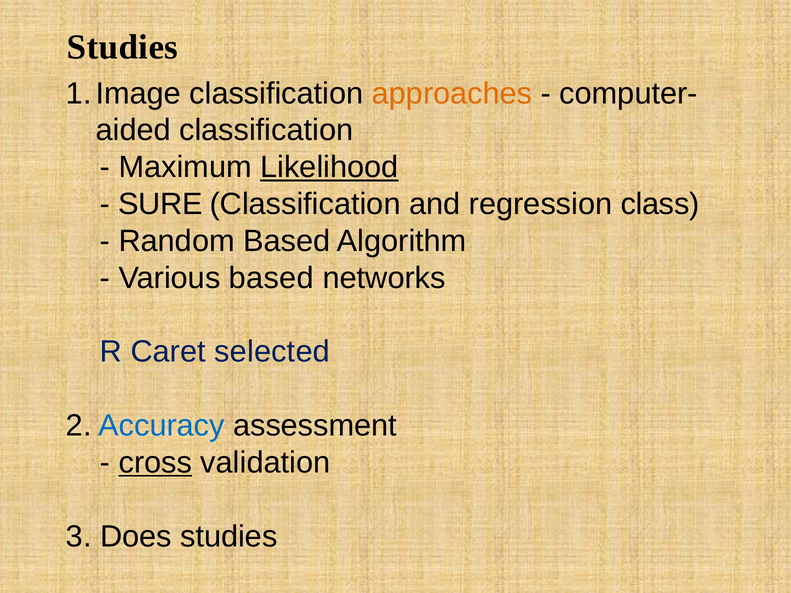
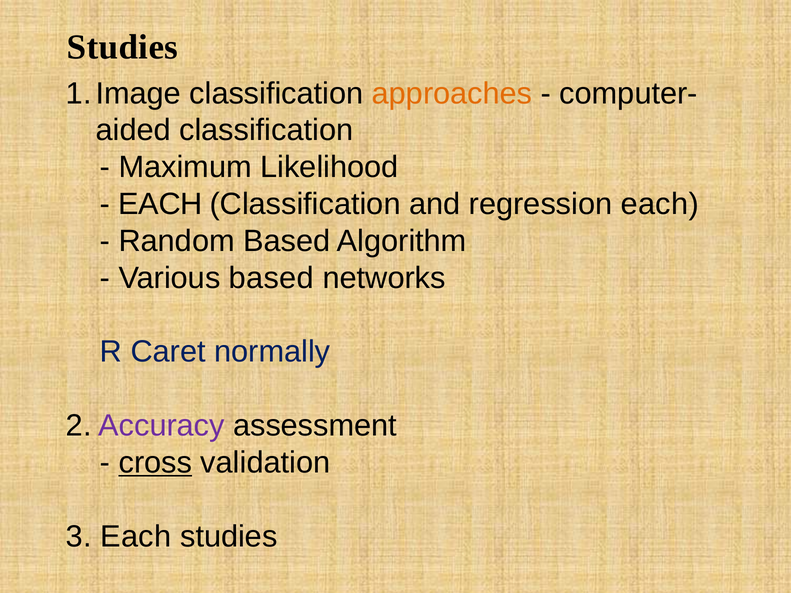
Likelihood underline: present -> none
SURE at (160, 204): SURE -> EACH
regression class: class -> each
selected: selected -> normally
Accuracy colour: blue -> purple
3 Does: Does -> Each
